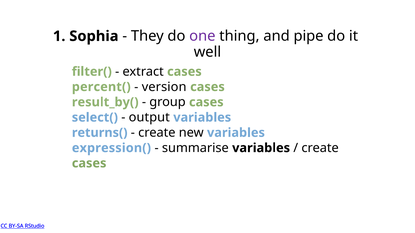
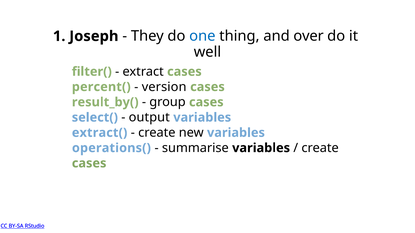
Sophia: Sophia -> Joseph
one colour: purple -> blue
pipe: pipe -> over
returns(: returns( -> extract(
expression(: expression( -> operations(
